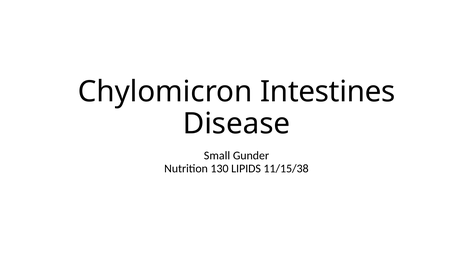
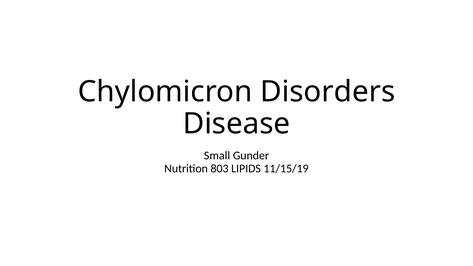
Intestines: Intestines -> Disorders
130: 130 -> 803
11/15/38: 11/15/38 -> 11/15/19
